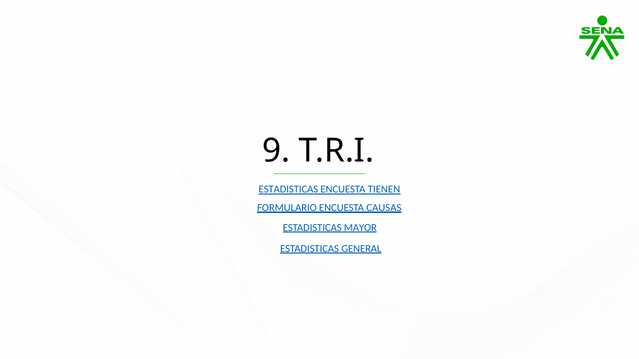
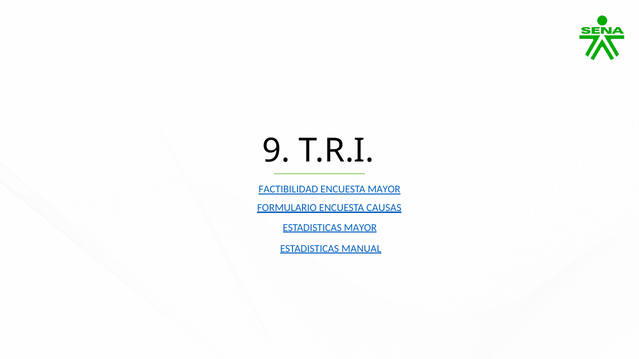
ESTADISTICAS at (288, 189): ESTADISTICAS -> FACTIBILIDAD
ENCUESTA TIENEN: TIENEN -> MAYOR
GENERAL: GENERAL -> MANUAL
